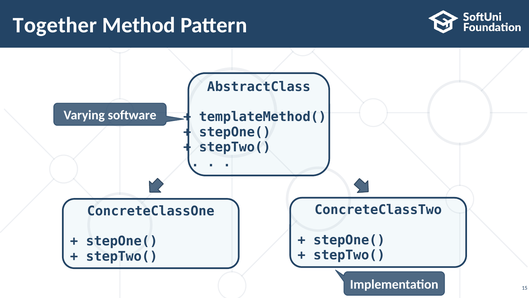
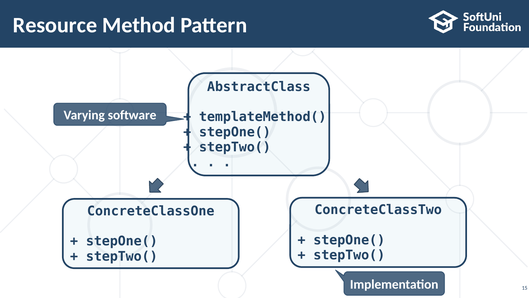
Together: Together -> Resource
